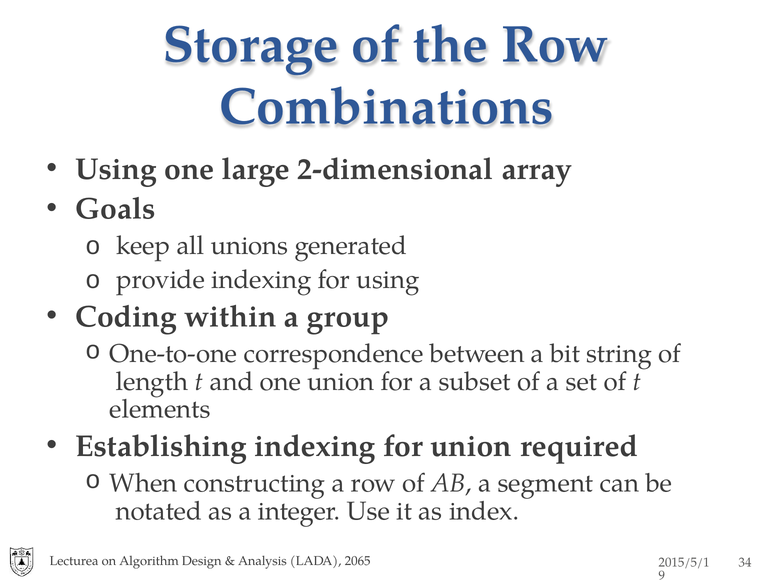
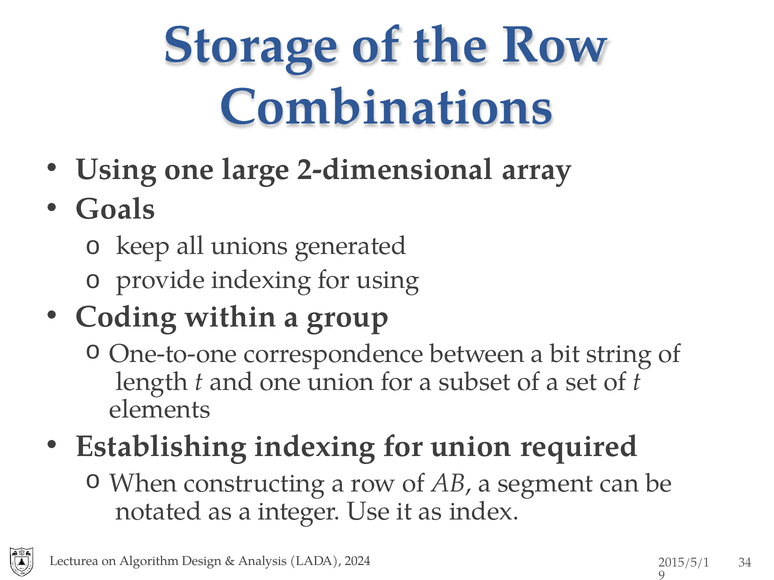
2065: 2065 -> 2024
